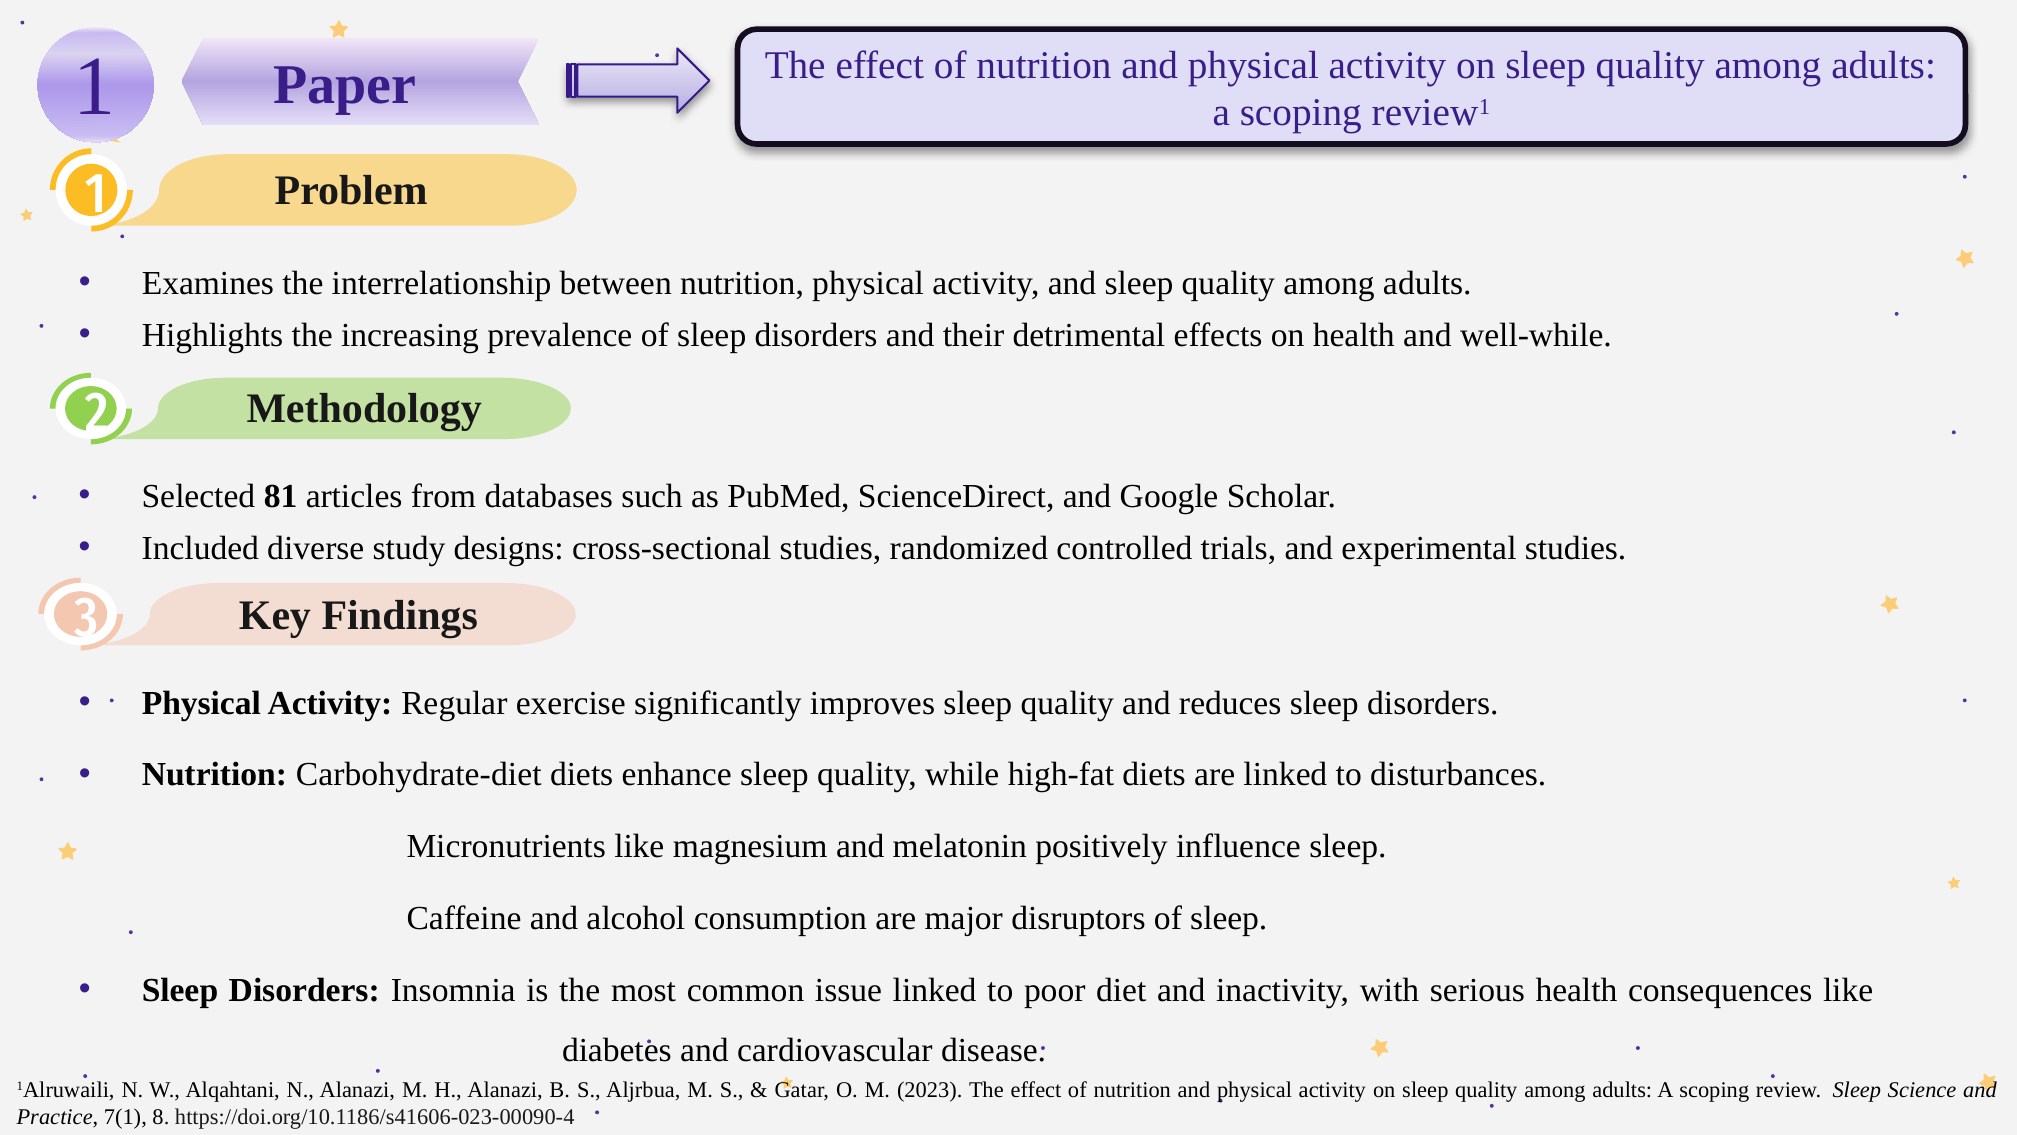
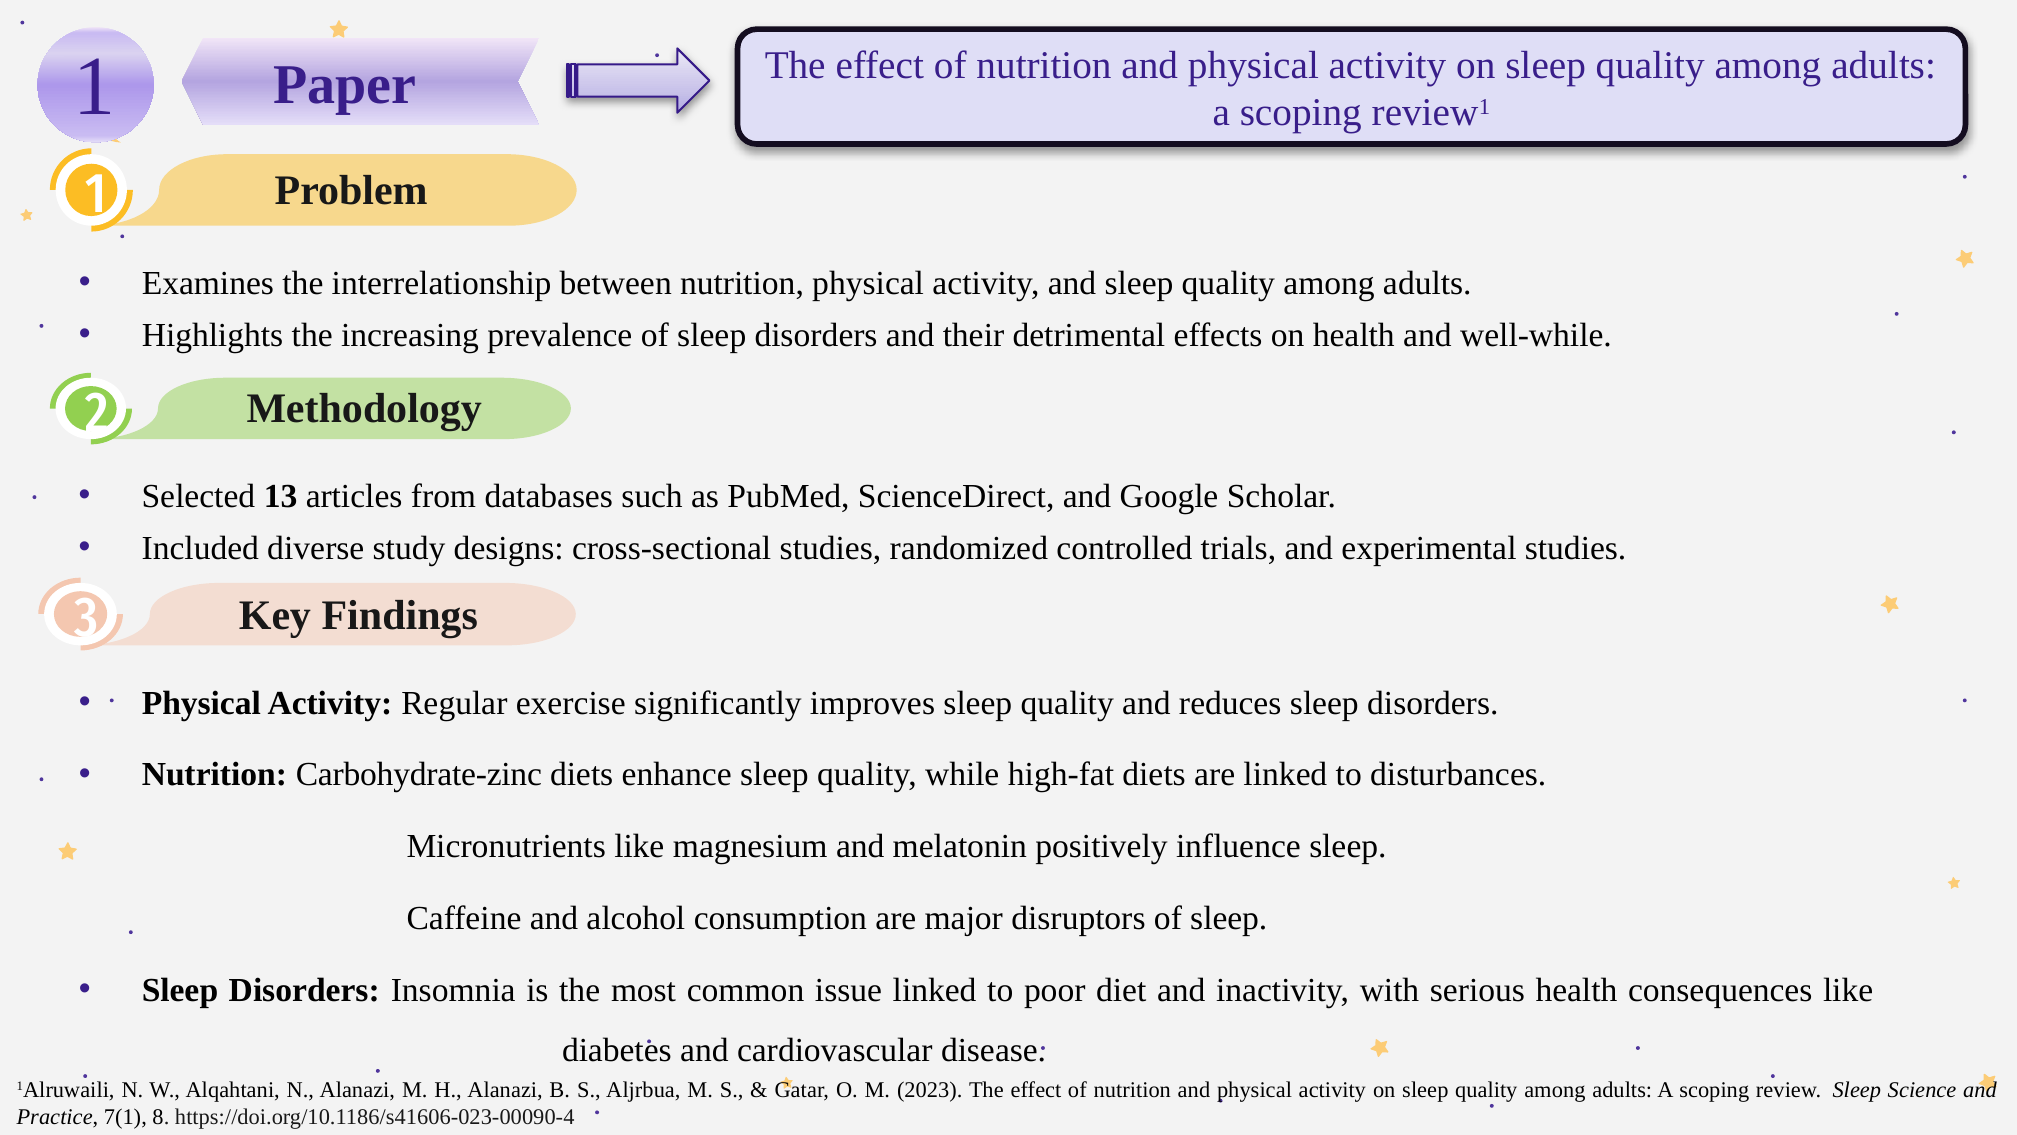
81: 81 -> 13
Carbohydrate-diet: Carbohydrate-diet -> Carbohydrate-zinc
